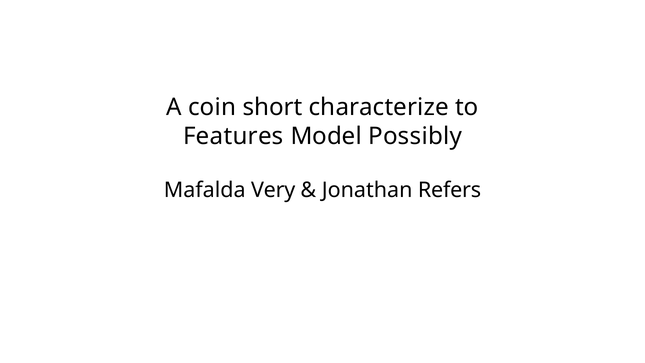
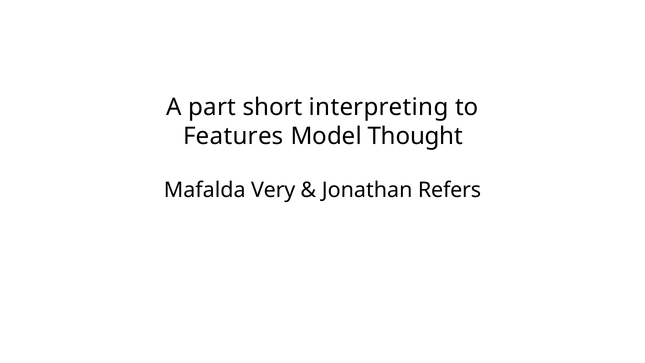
coin: coin -> part
characterize: characterize -> interpreting
Possibly: Possibly -> Thought
